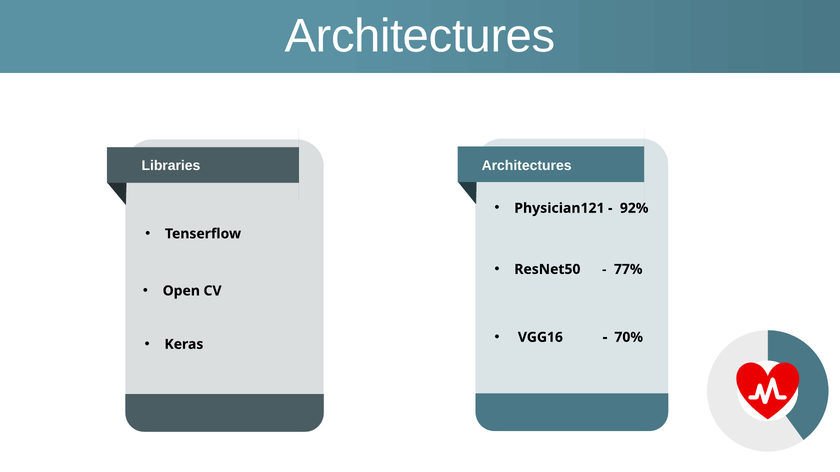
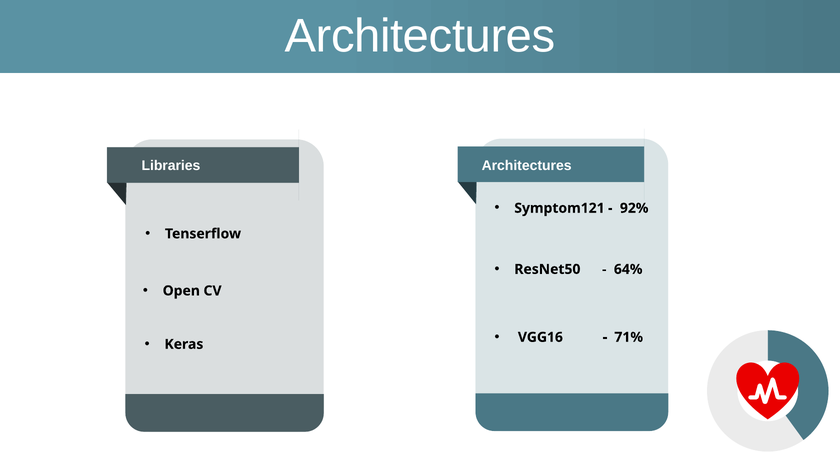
Physician121: Physician121 -> Symptom121
77%: 77% -> 64%
70%: 70% -> 71%
